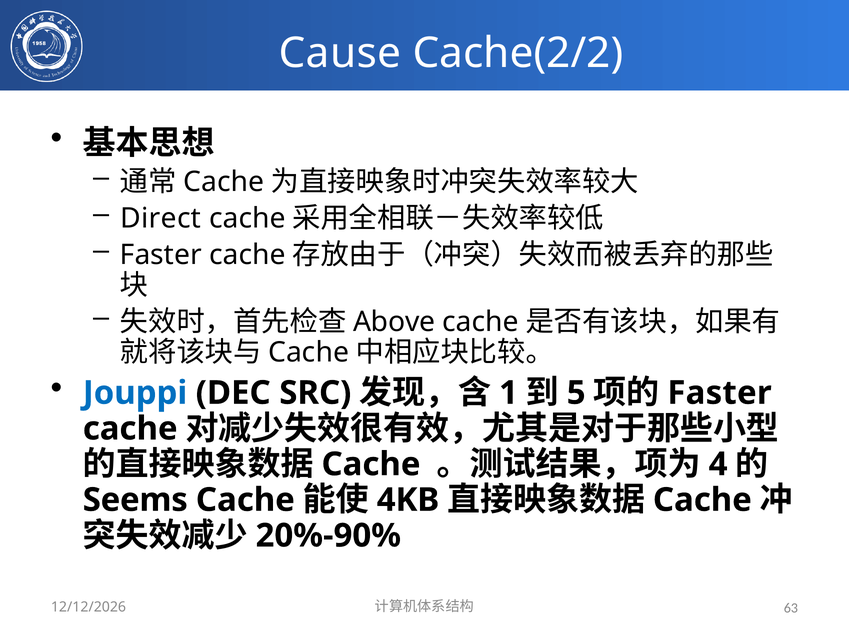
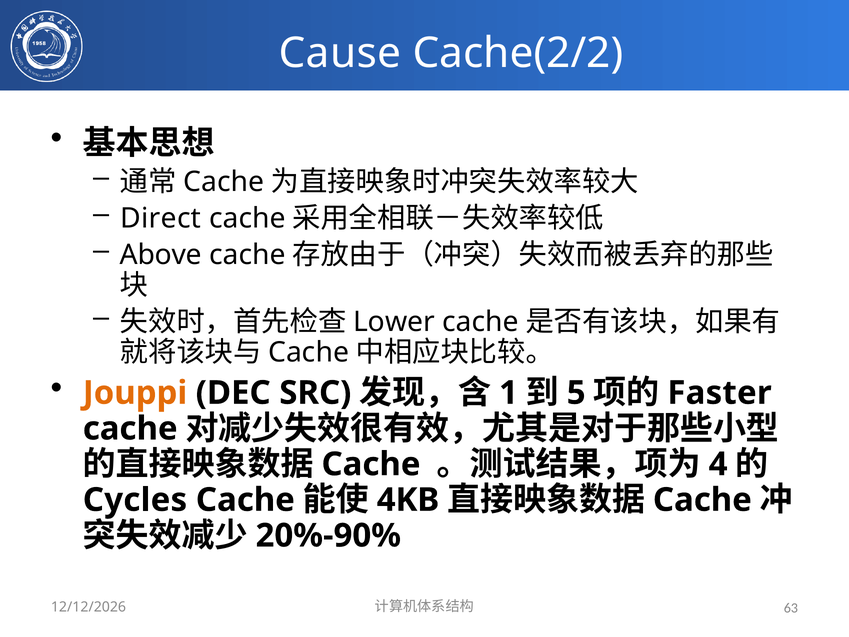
Faster at (161, 255): Faster -> Above
Above: Above -> Lower
Jouppi colour: blue -> orange
Seems: Seems -> Cycles
